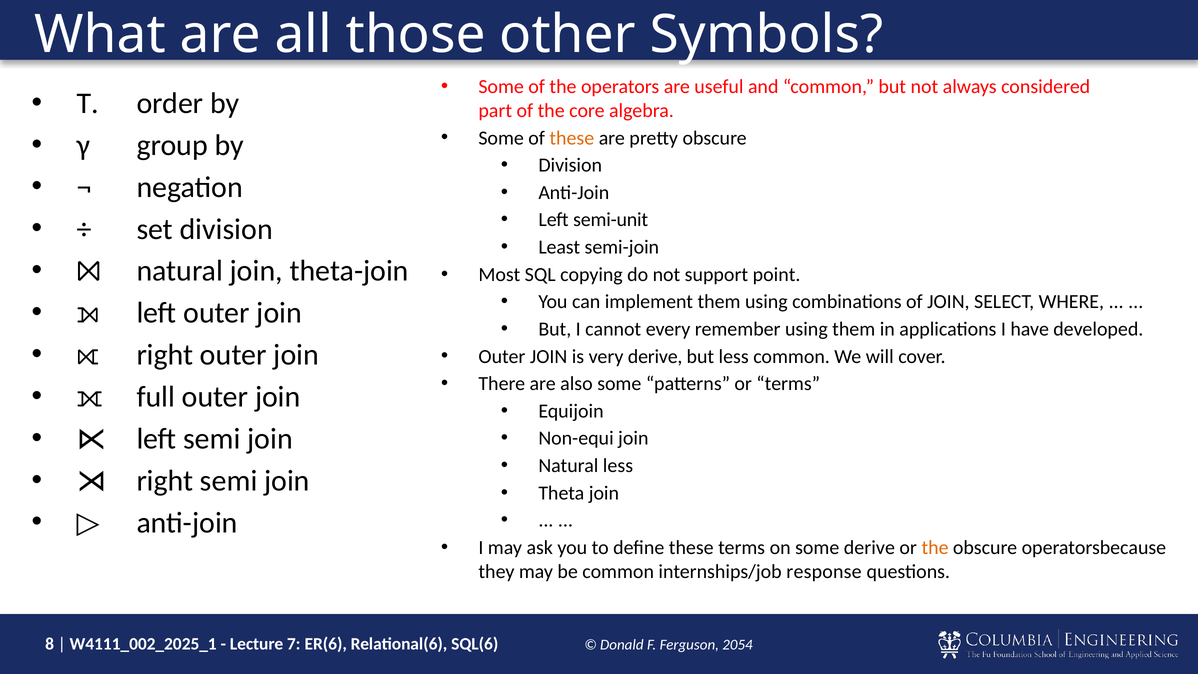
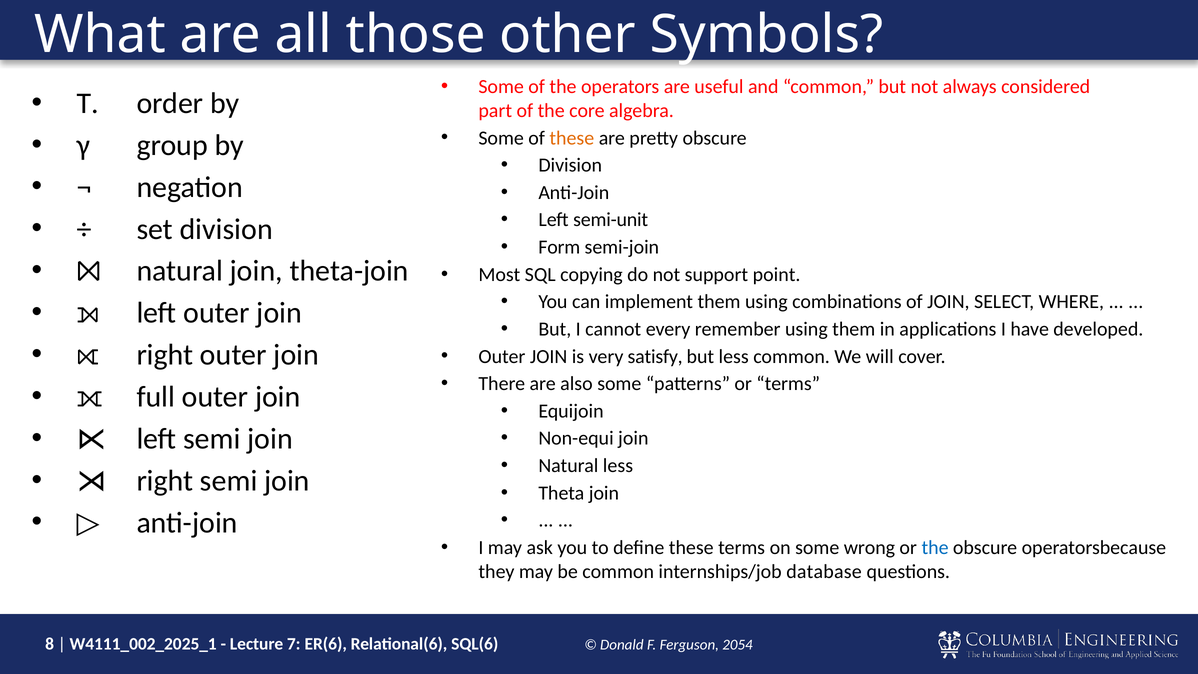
Least: Least -> Form
very derive: derive -> satisfy
some derive: derive -> wrong
the at (935, 548) colour: orange -> blue
response: response -> database
